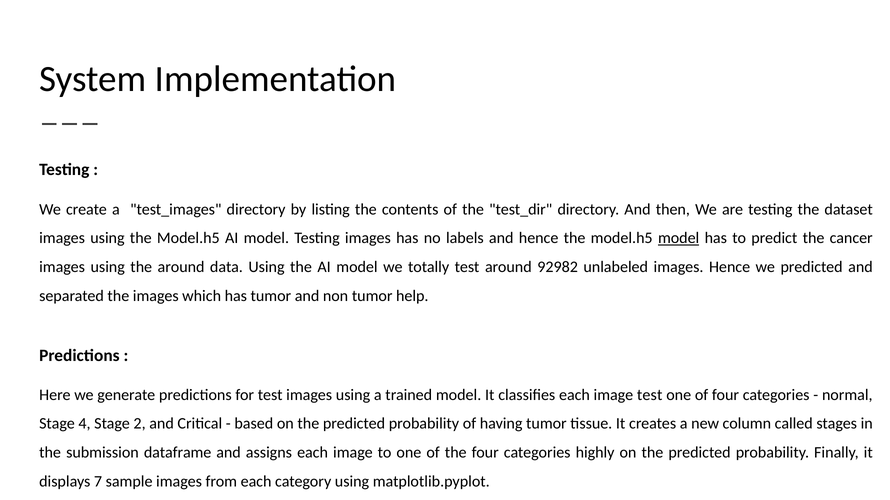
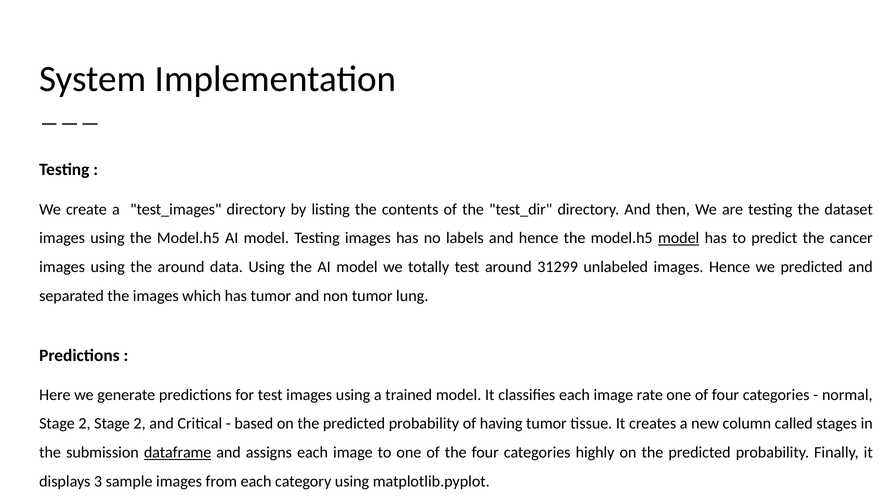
92982: 92982 -> 31299
help: help -> lung
image test: test -> rate
4 at (85, 424): 4 -> 2
dataframe underline: none -> present
7: 7 -> 3
